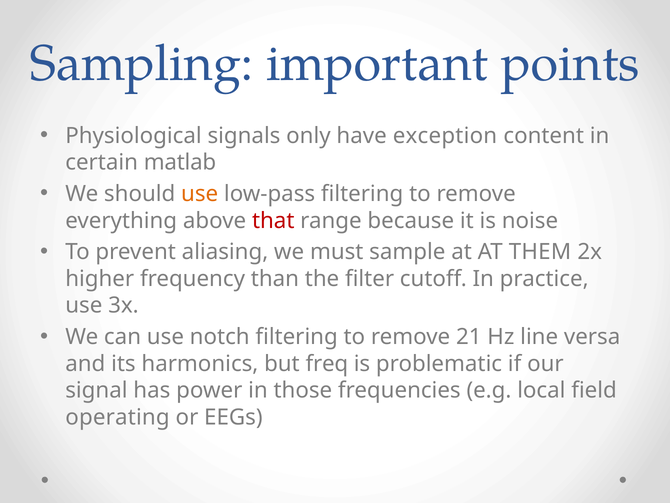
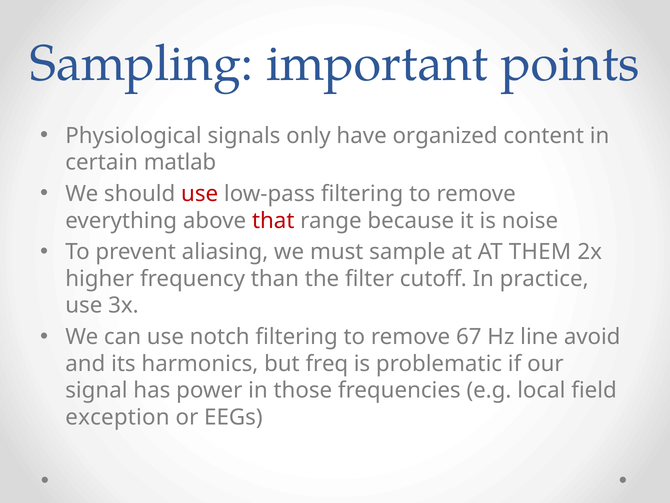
exception: exception -> organized
use at (200, 194) colour: orange -> red
21: 21 -> 67
versa: versa -> avoid
operating: operating -> exception
